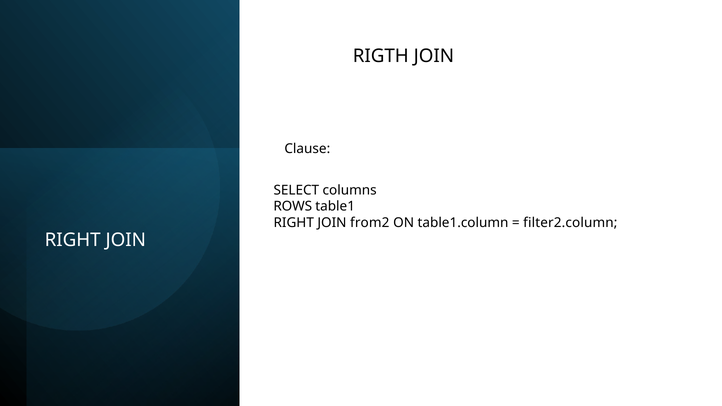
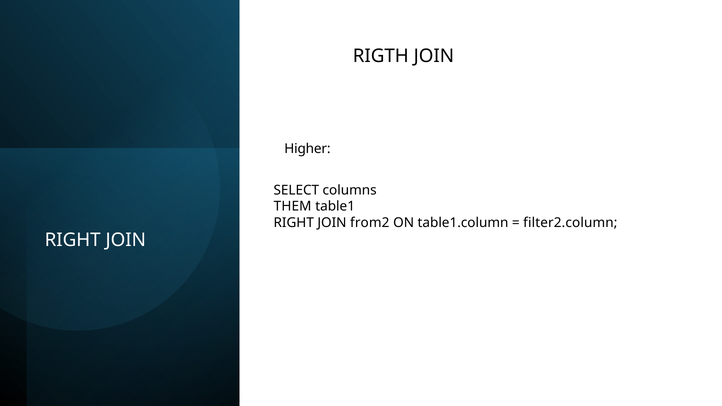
Clause: Clause -> Higher
ROWS: ROWS -> THEM
